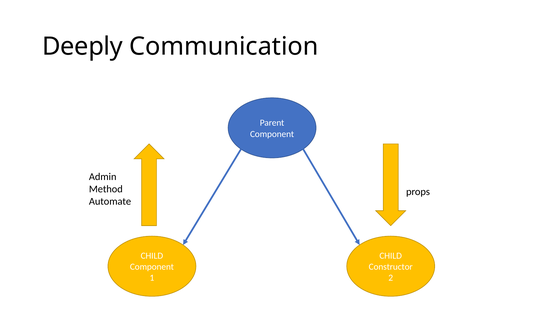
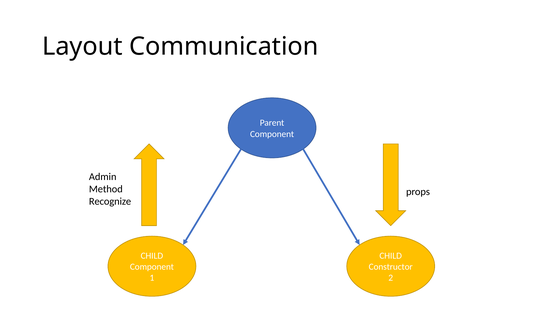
Deeply: Deeply -> Layout
Automate: Automate -> Recognize
